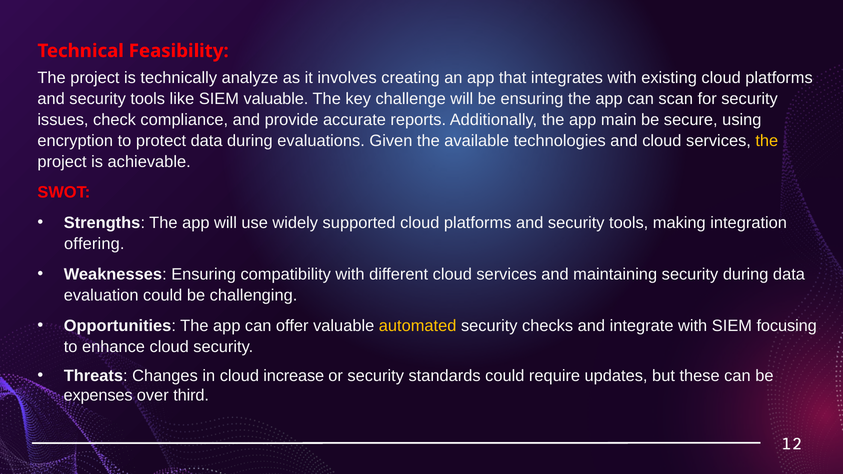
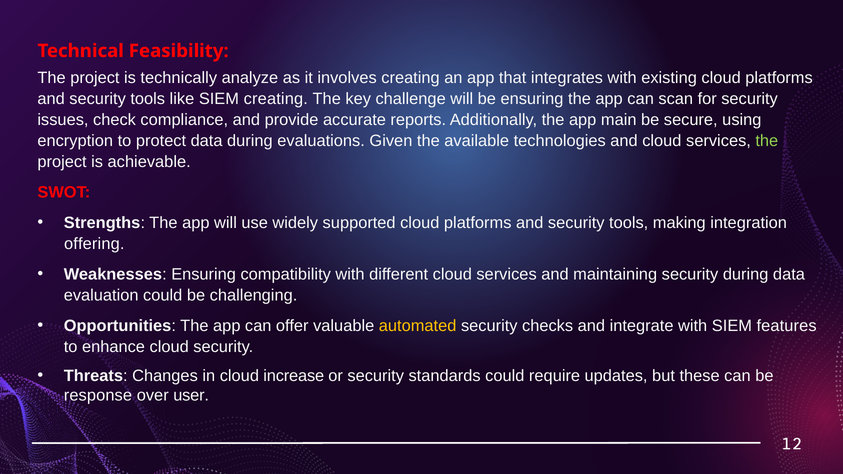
SIEM valuable: valuable -> creating
the at (767, 141) colour: yellow -> light green
focusing: focusing -> features
expenses: expenses -> response
third: third -> user
